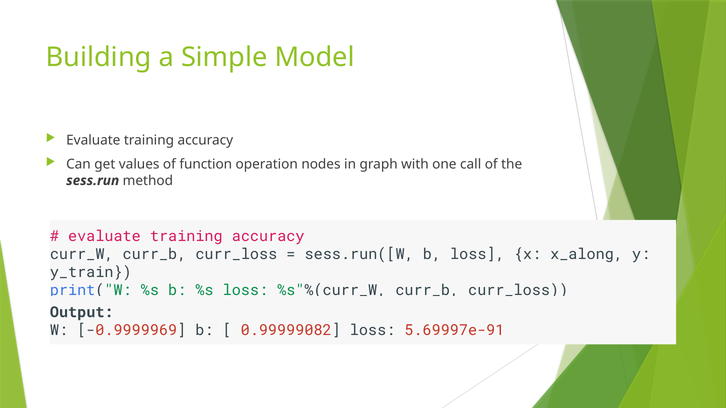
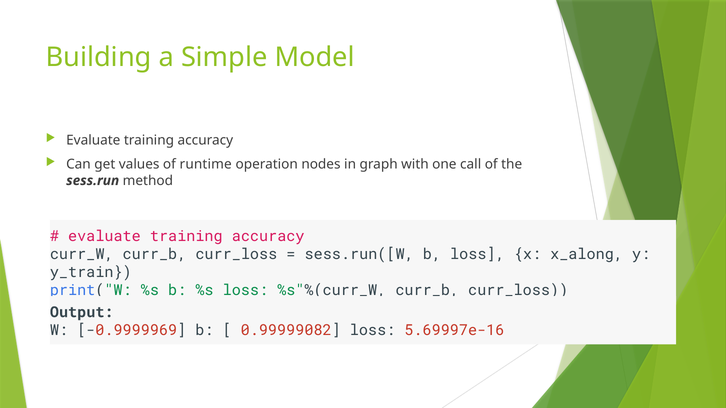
function: function -> runtime
5.69997e-91: 5.69997e-91 -> 5.69997e-16
